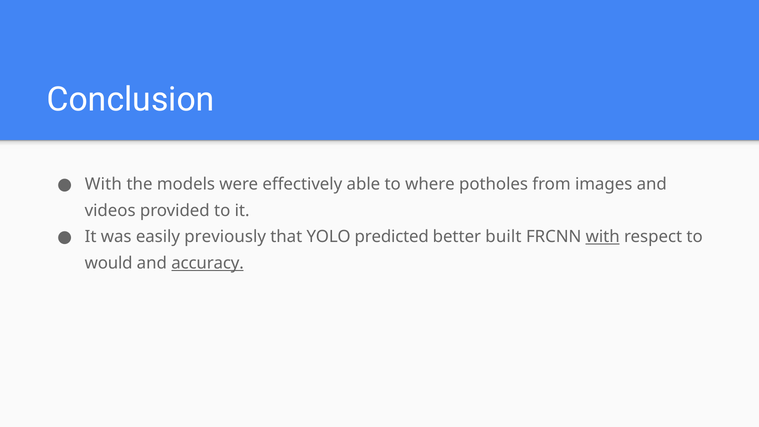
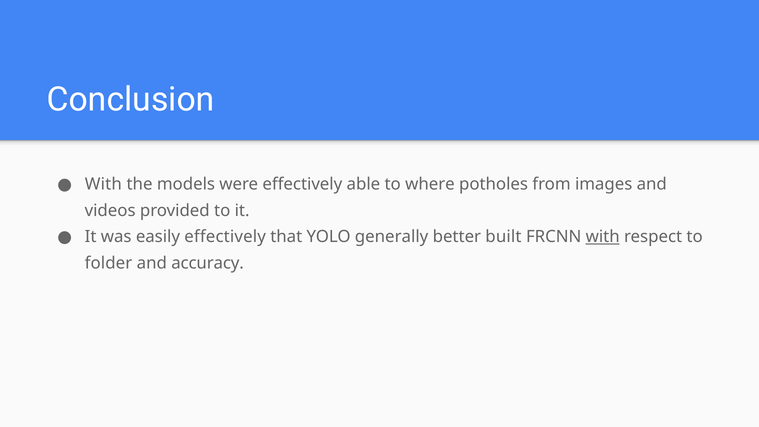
easily previously: previously -> effectively
predicted: predicted -> generally
would: would -> folder
accuracy underline: present -> none
